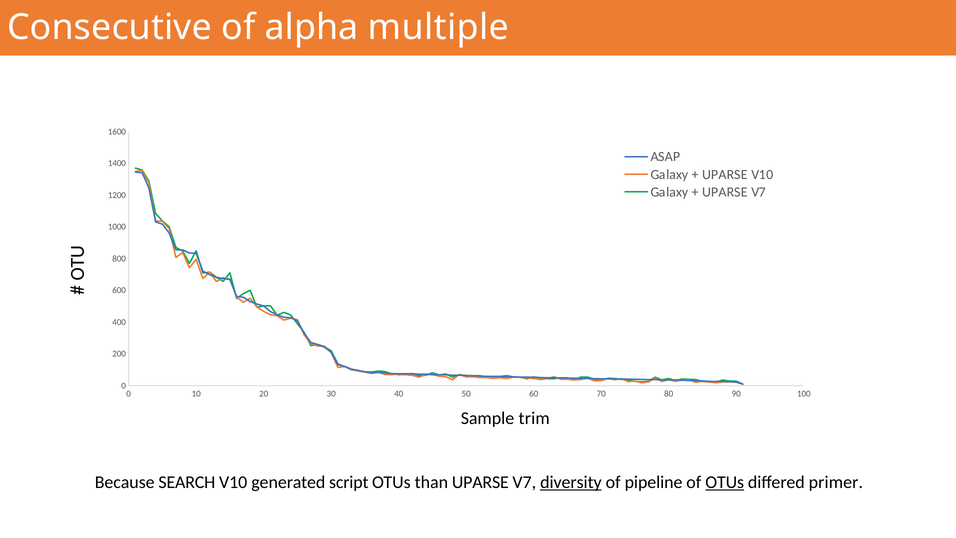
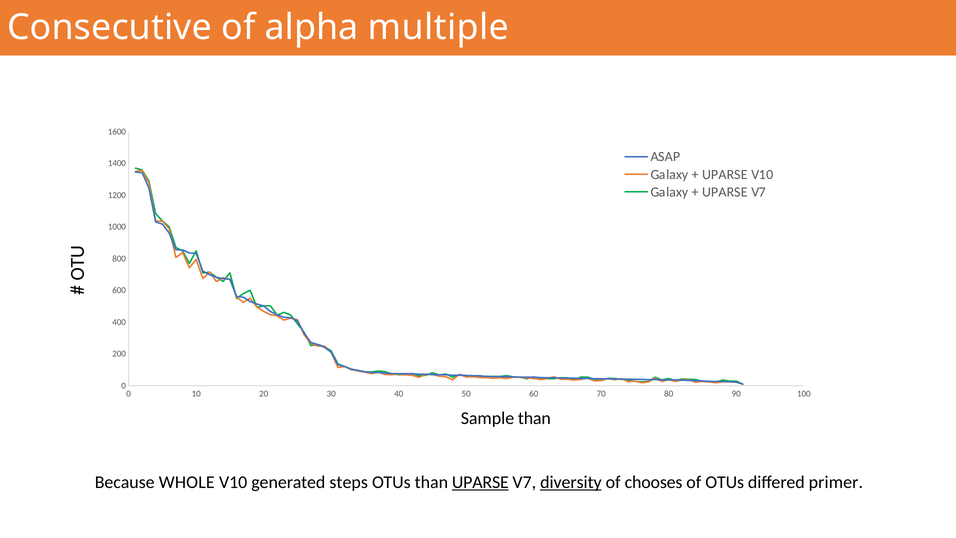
Sample trim: trim -> than
SEARCH: SEARCH -> WHOLE
script: script -> steps
UPARSE at (480, 482) underline: none -> present
pipeline: pipeline -> chooses
OTUs at (725, 482) underline: present -> none
